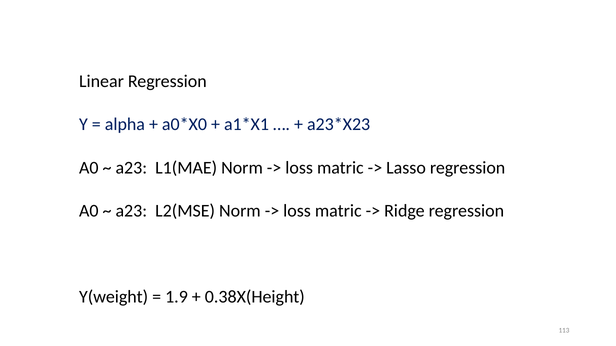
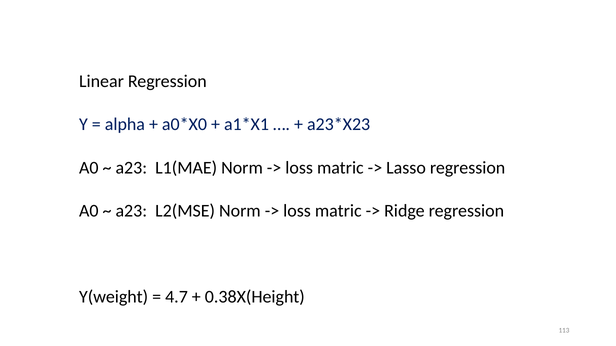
1.9: 1.9 -> 4.7
